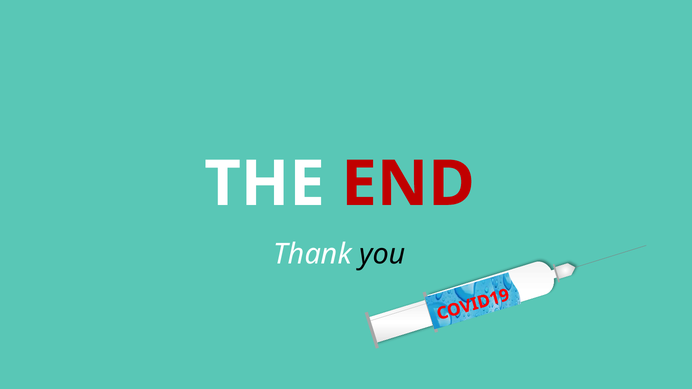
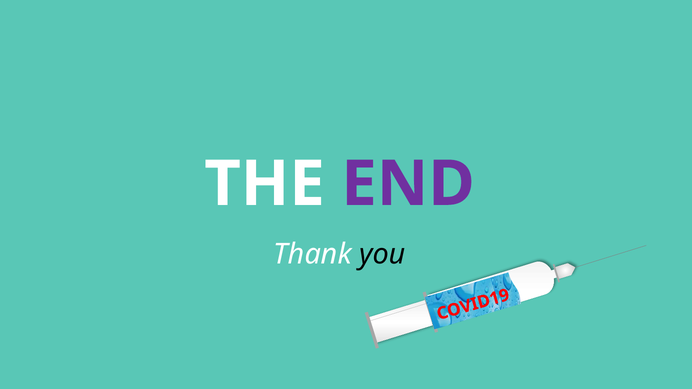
END colour: red -> purple
